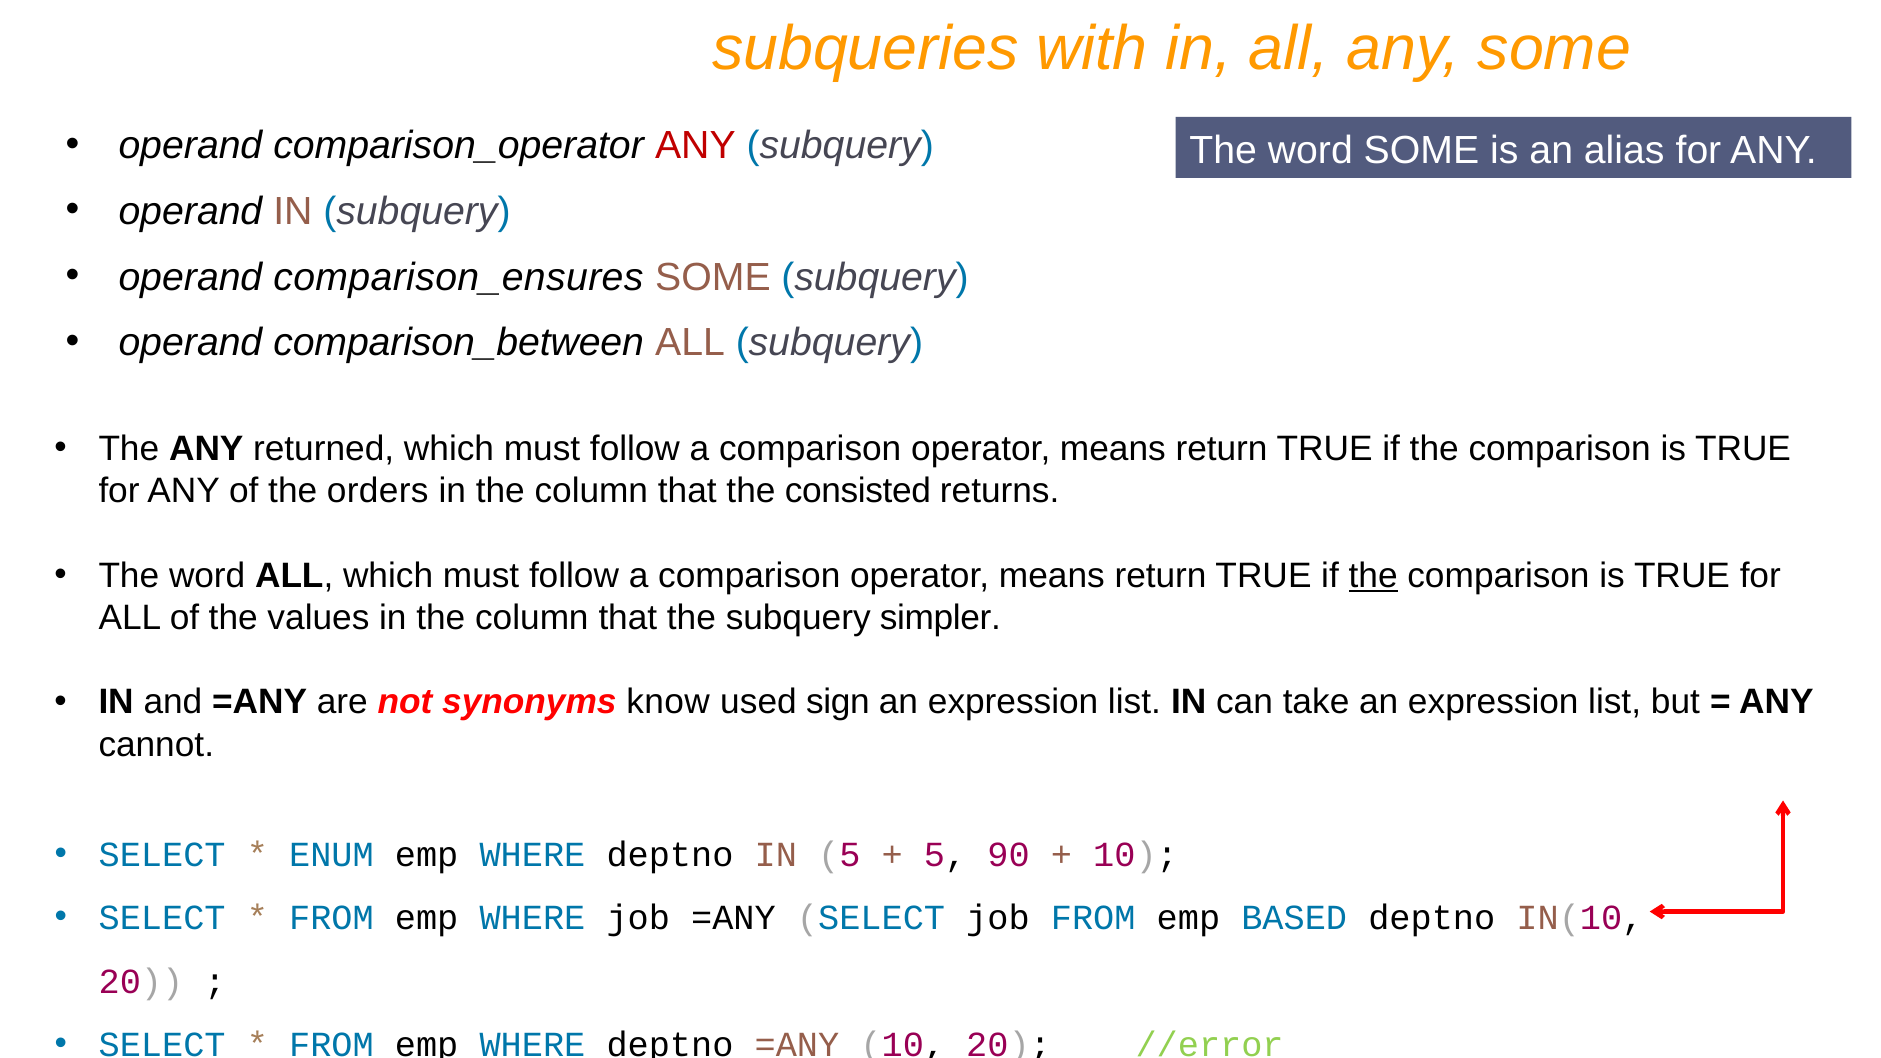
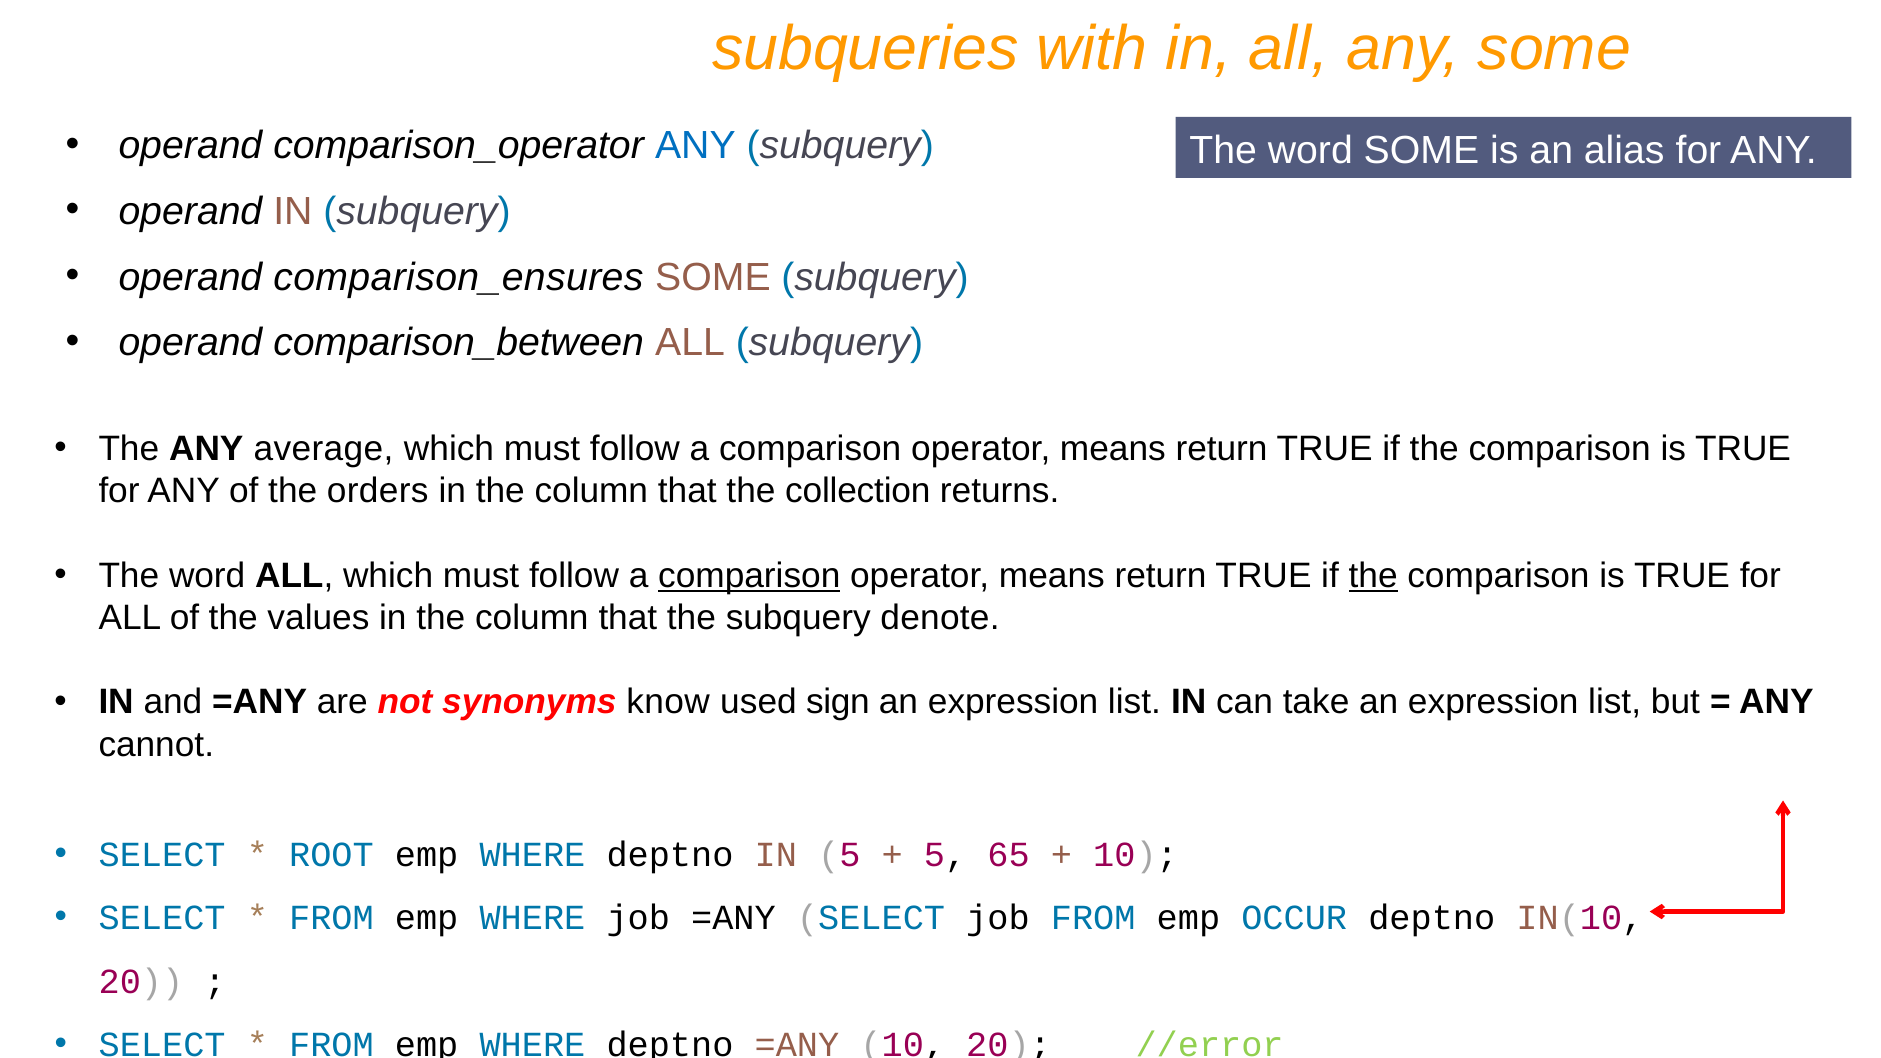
ANY at (695, 145) colour: red -> blue
returned: returned -> average
consisted: consisted -> collection
comparison at (749, 575) underline: none -> present
simpler: simpler -> denote
ENUM: ENUM -> ROOT
90: 90 -> 65
BASED: BASED -> OCCUR
